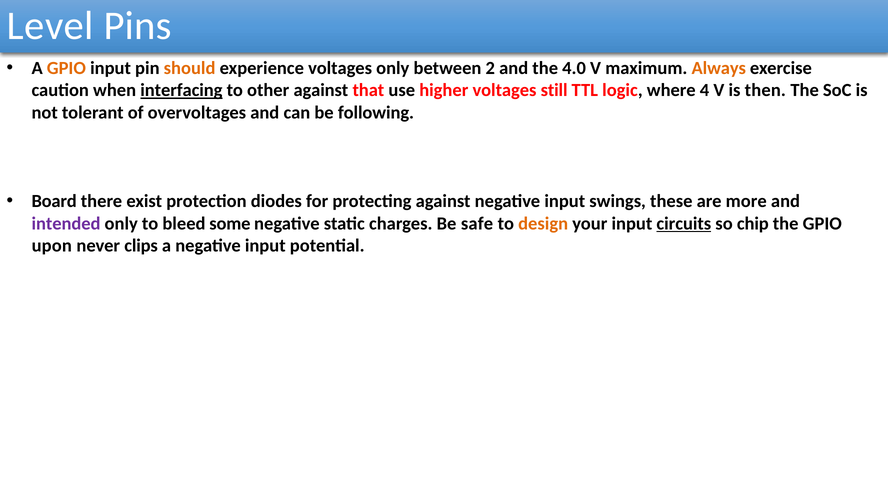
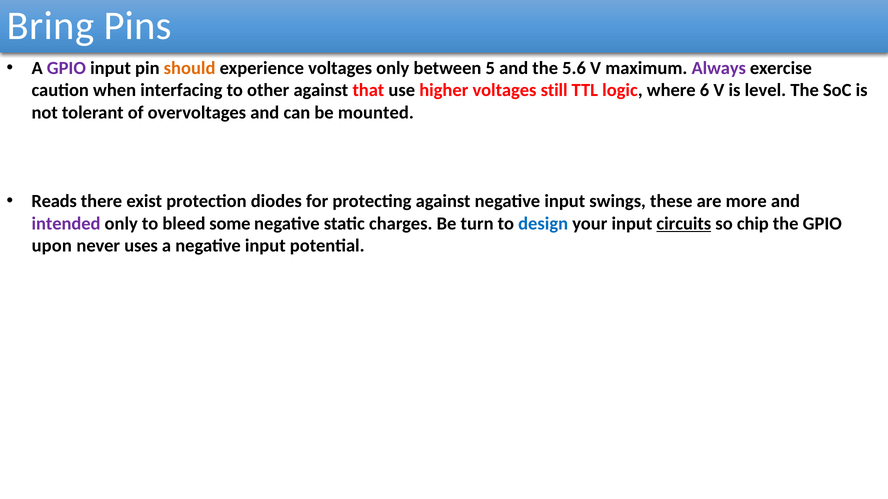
Level: Level -> Bring
GPIO at (66, 68) colour: orange -> purple
2: 2 -> 5
4.0: 4.0 -> 5.6
Always colour: orange -> purple
interfacing underline: present -> none
4: 4 -> 6
then: then -> level
following: following -> mounted
Board: Board -> Reads
safe: safe -> turn
design colour: orange -> blue
clips: clips -> uses
